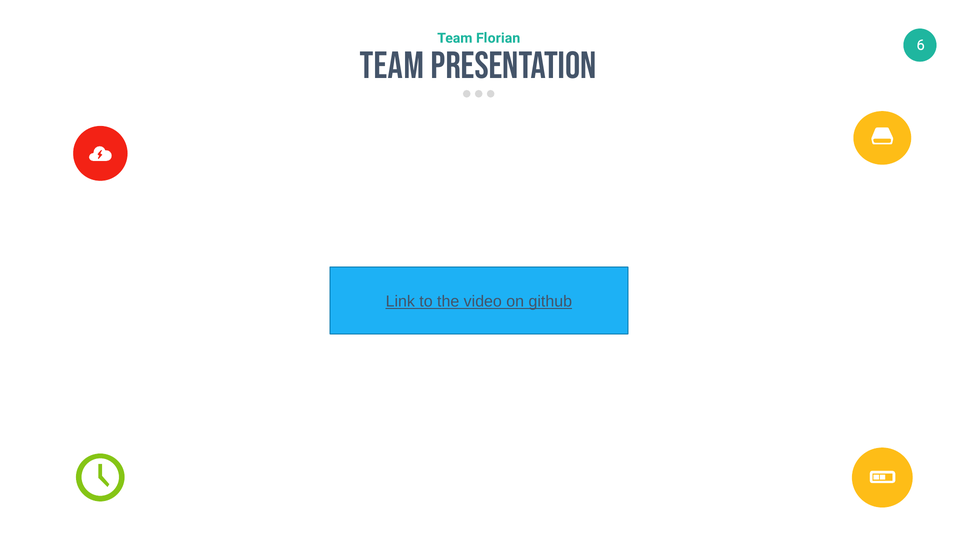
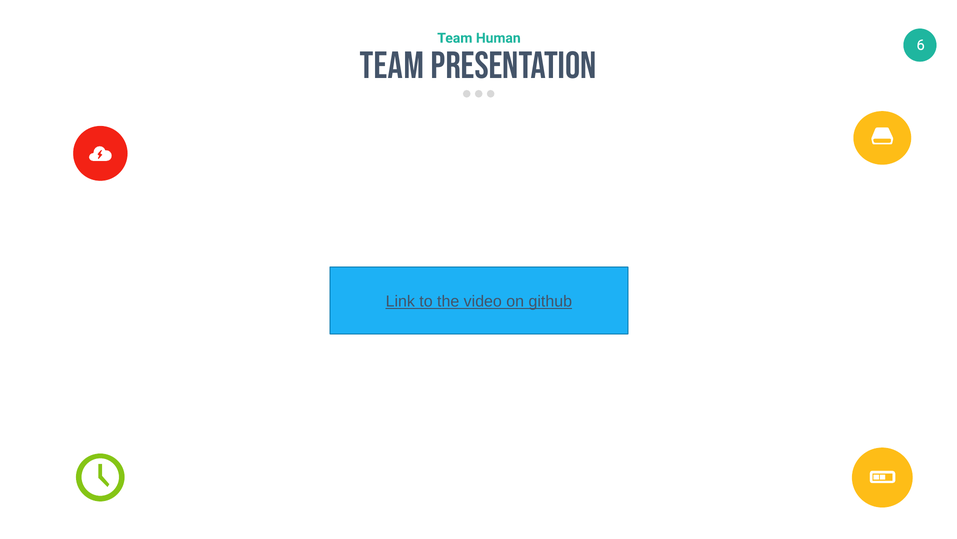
Florian: Florian -> Human
